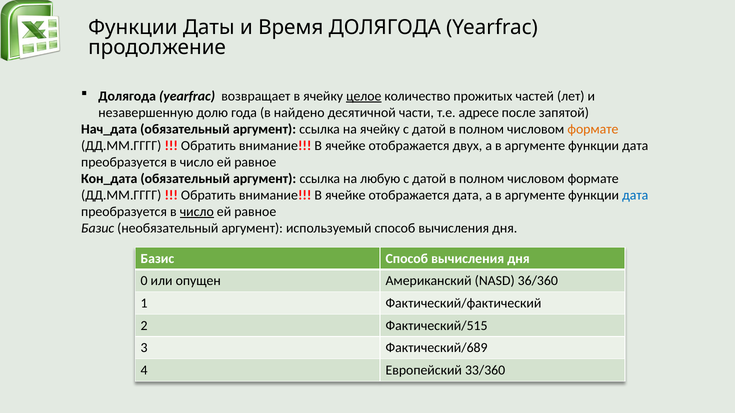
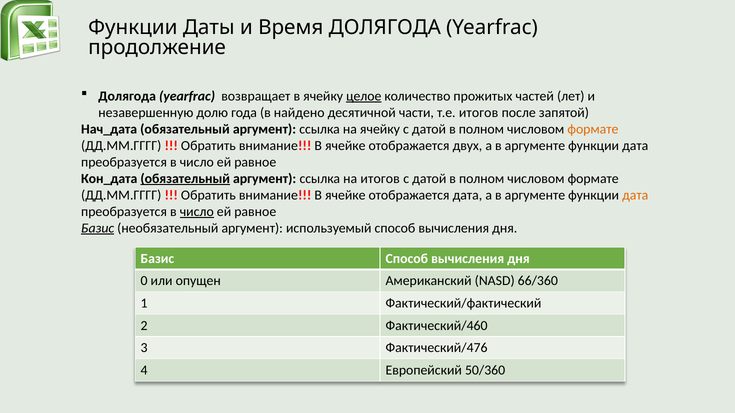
т.е адресе: адресе -> итогов
обязательный at (185, 179) underline: none -> present
на любую: любую -> итогов
дата at (635, 195) colour: blue -> orange
Базис at (98, 228) underline: none -> present
36/360: 36/360 -> 66/360
Фактический/515: Фактический/515 -> Фактический/460
Фактический/689: Фактический/689 -> Фактический/476
33/360: 33/360 -> 50/360
